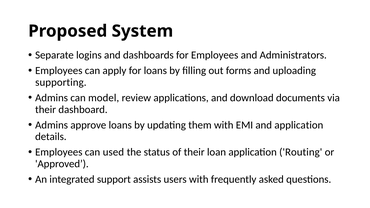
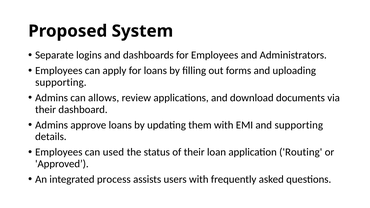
model: model -> allows
and application: application -> supporting
support: support -> process
